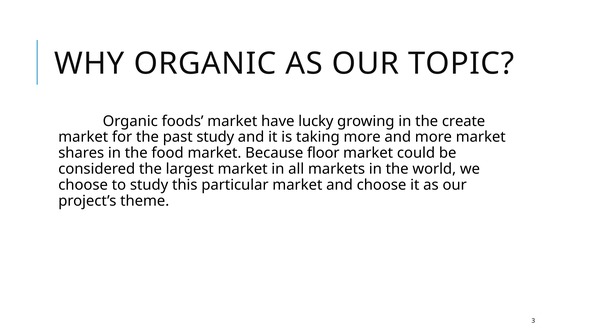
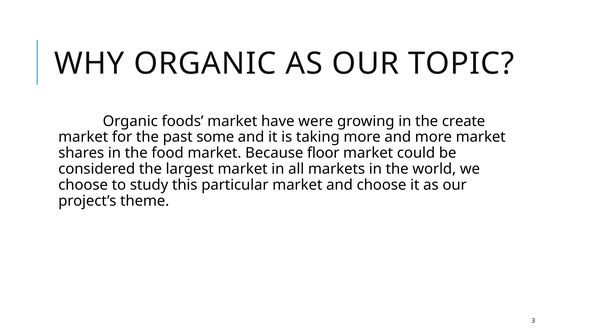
lucky: lucky -> were
past study: study -> some
